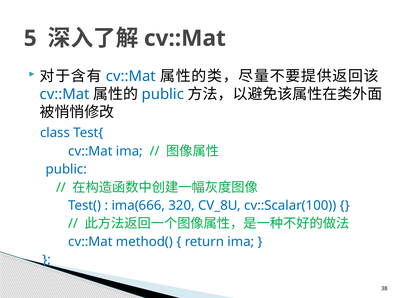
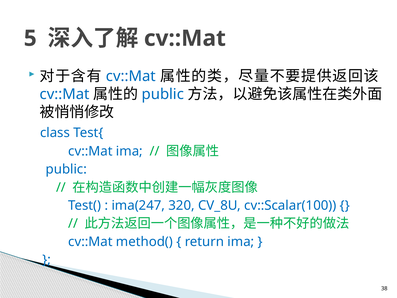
ima(666: ima(666 -> ima(247
